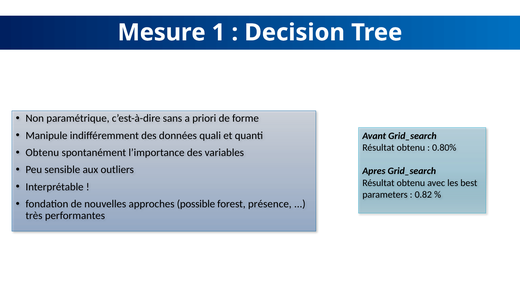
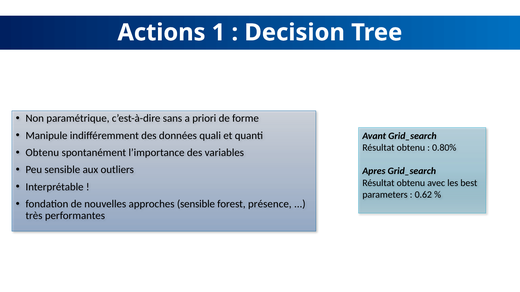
Mesure: Mesure -> Actions
0.82: 0.82 -> 0.62
approches possible: possible -> sensible
